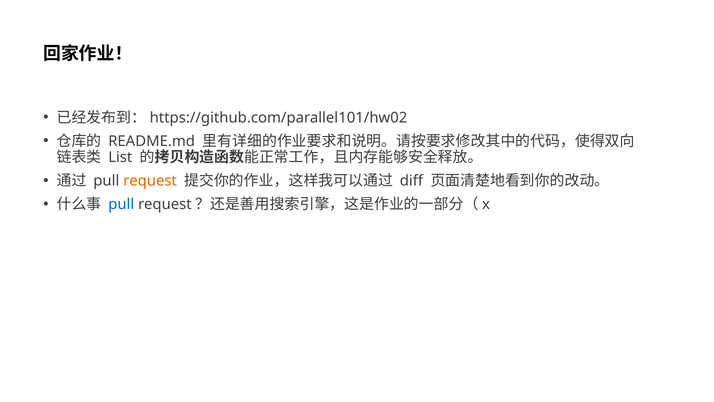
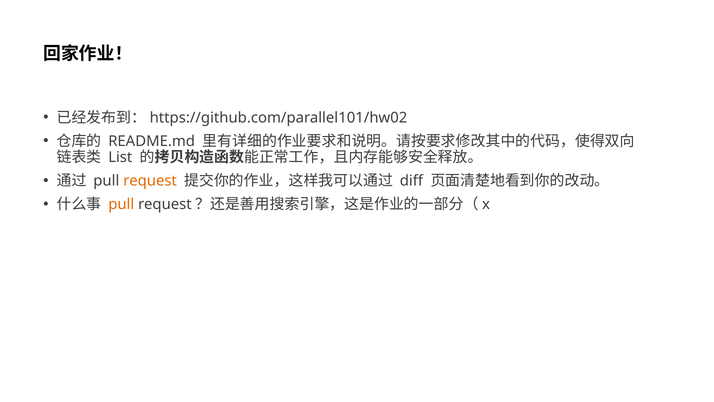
pull at (121, 204) colour: blue -> orange
